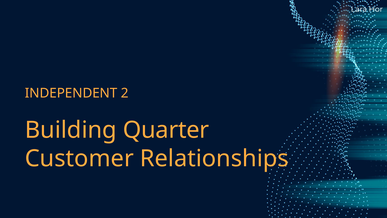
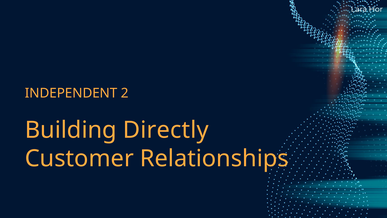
Quarter: Quarter -> Directly
